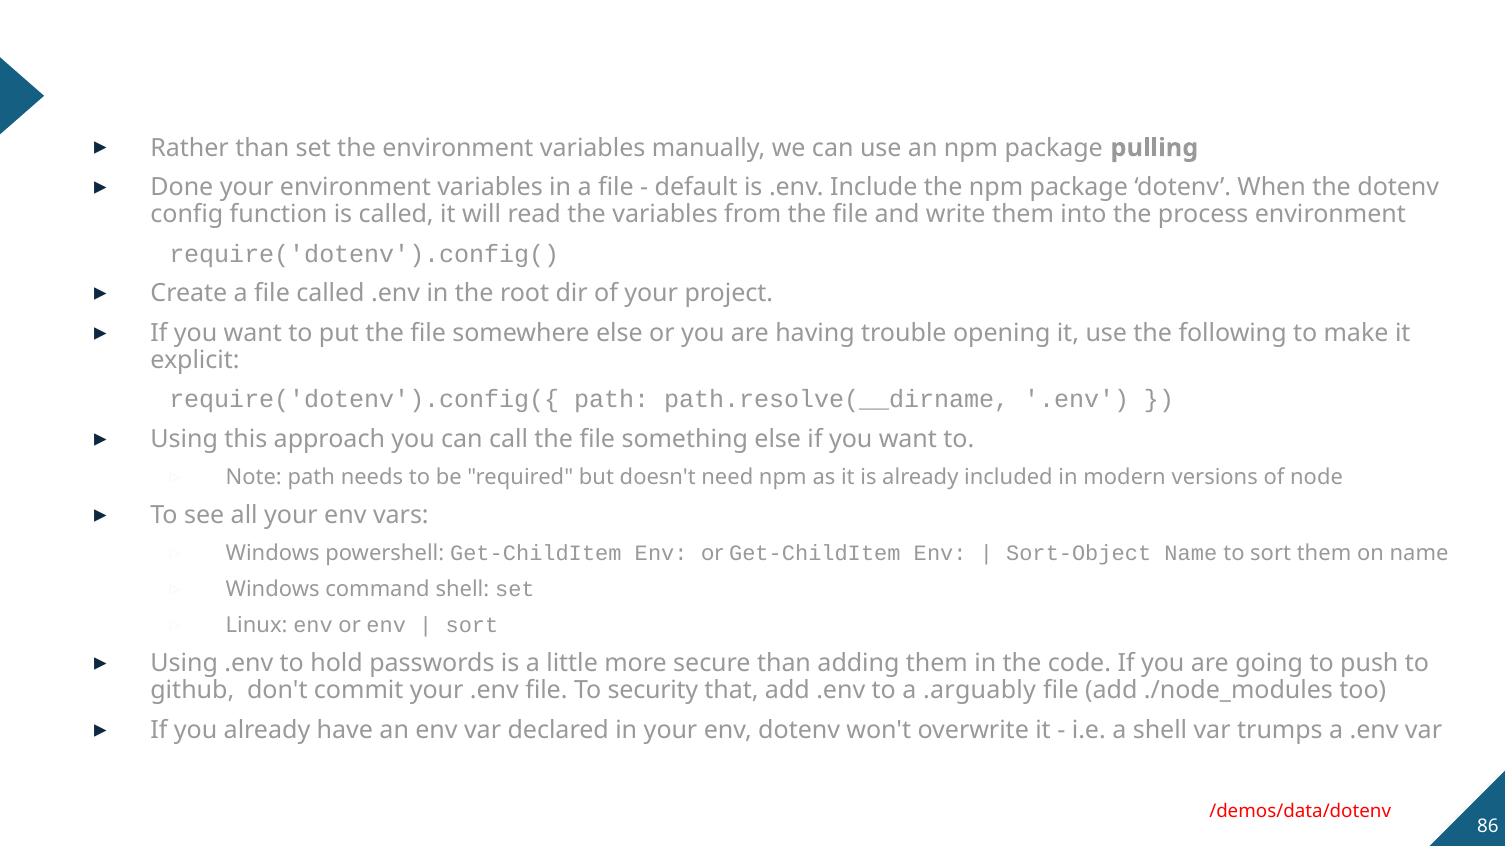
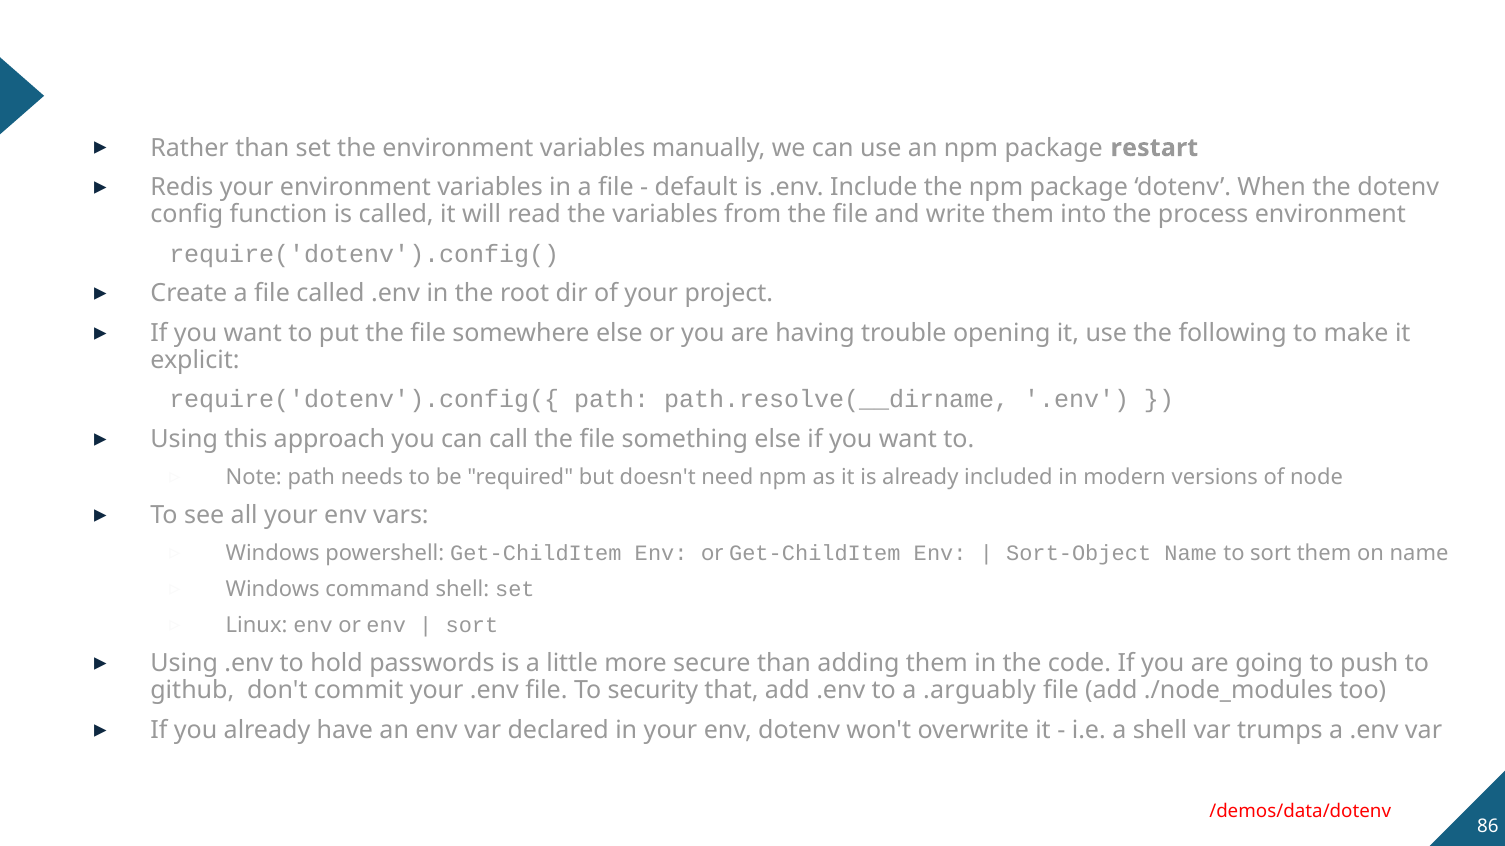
pulling: pulling -> restart
Done: Done -> Redis
